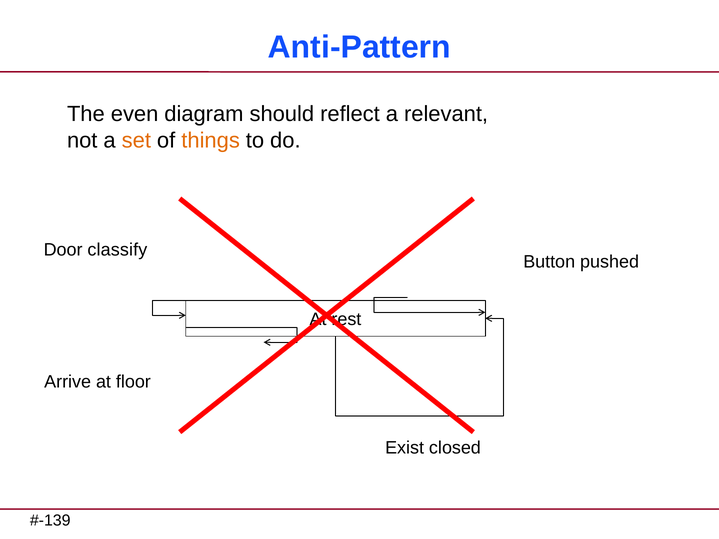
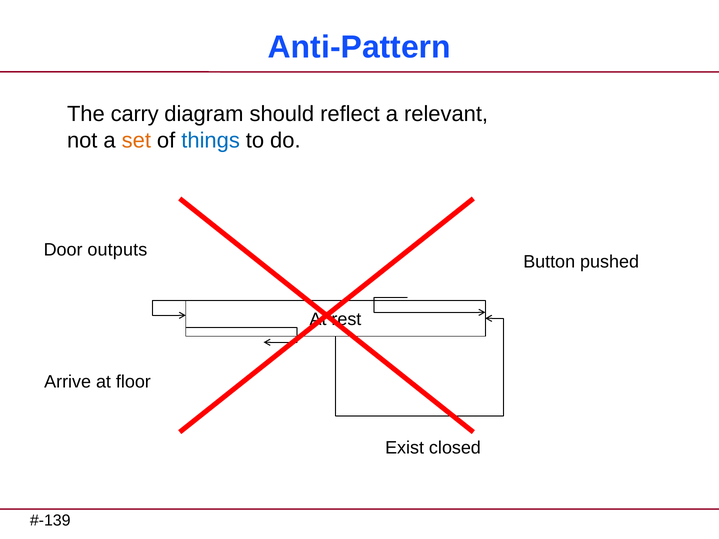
even: even -> carry
things colour: orange -> blue
classify: classify -> outputs
